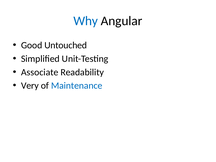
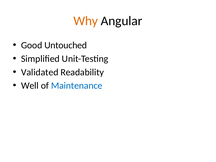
Why colour: blue -> orange
Associate: Associate -> Validated
Very: Very -> Well
